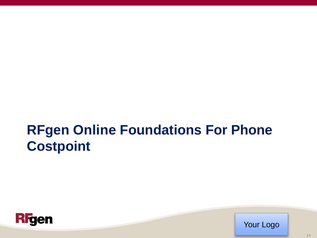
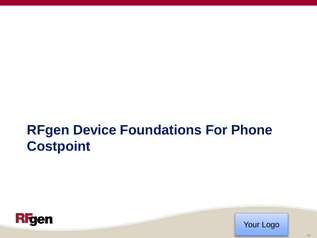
Online: Online -> Device
